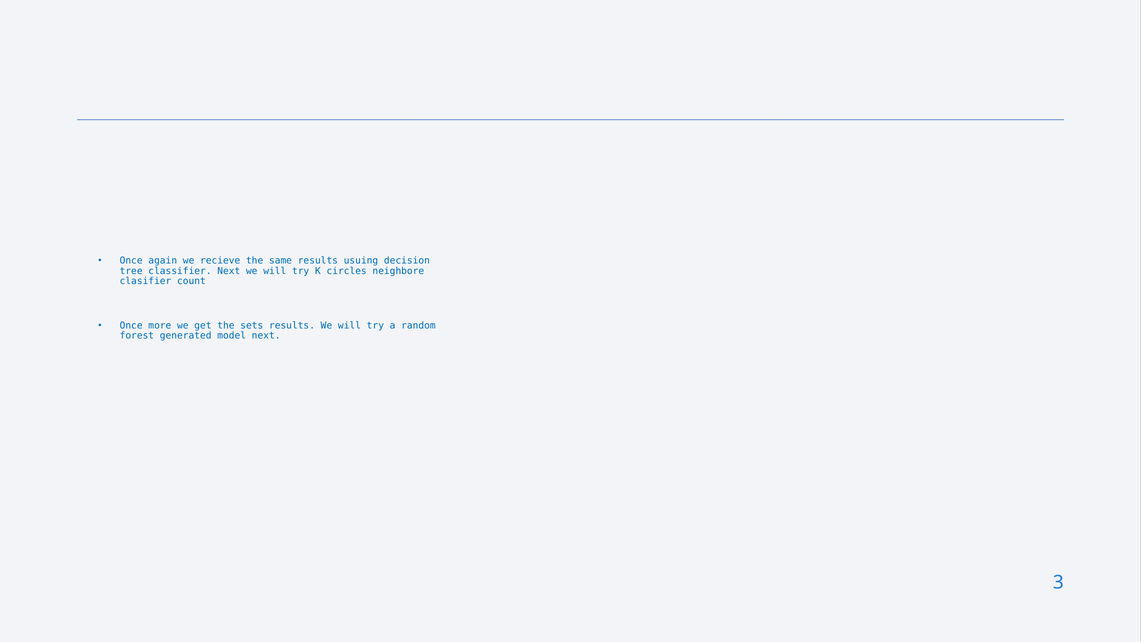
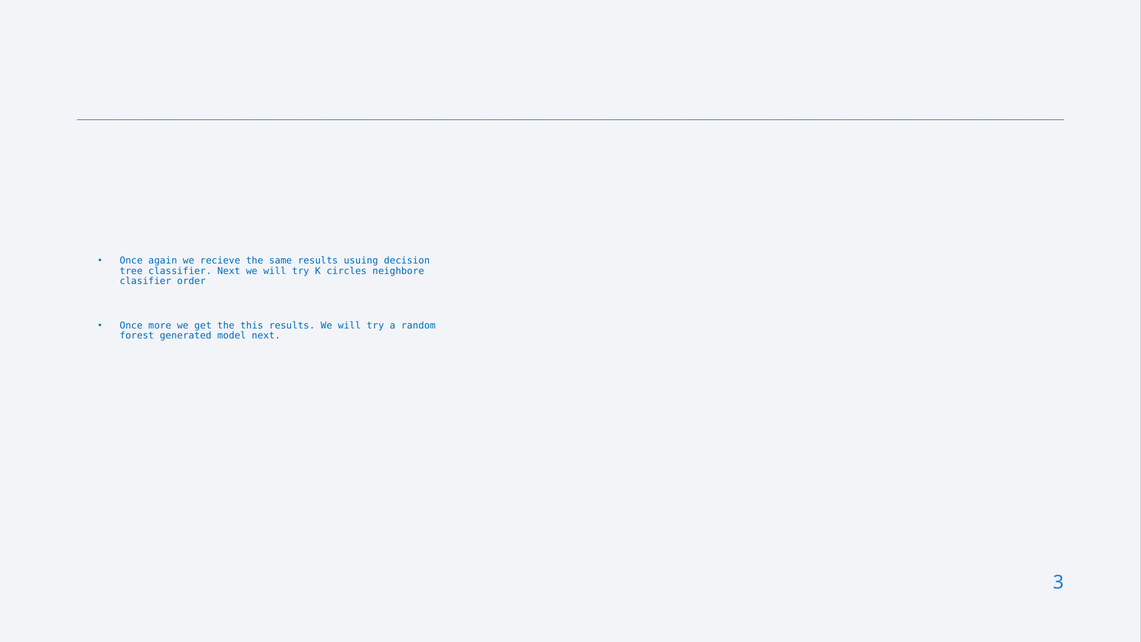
count: count -> order
sets: sets -> this
